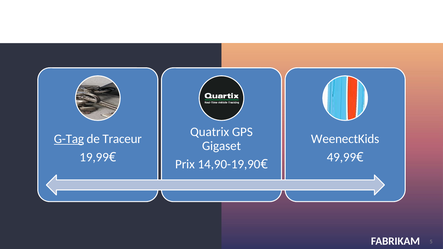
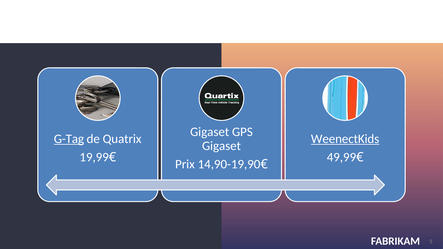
Quatrix at (210, 132): Quatrix -> Gigaset
Traceur: Traceur -> Quatrix
WeenectKids underline: none -> present
